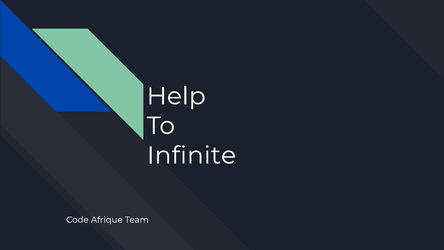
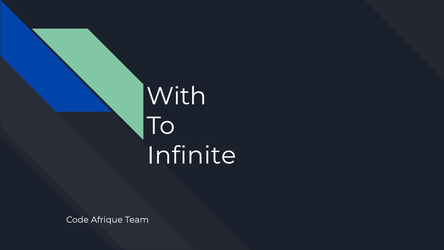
Help: Help -> With
